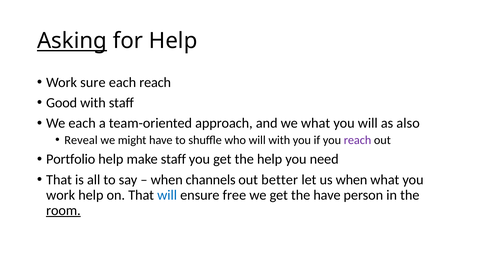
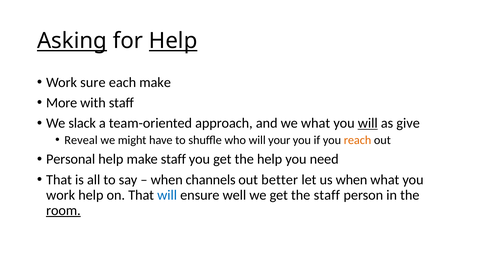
Help at (173, 41) underline: none -> present
each reach: reach -> make
Good: Good -> More
We each: each -> slack
will at (368, 123) underline: none -> present
also: also -> give
will with: with -> your
reach at (358, 140) colour: purple -> orange
Portfolio: Portfolio -> Personal
free: free -> well
the have: have -> staff
